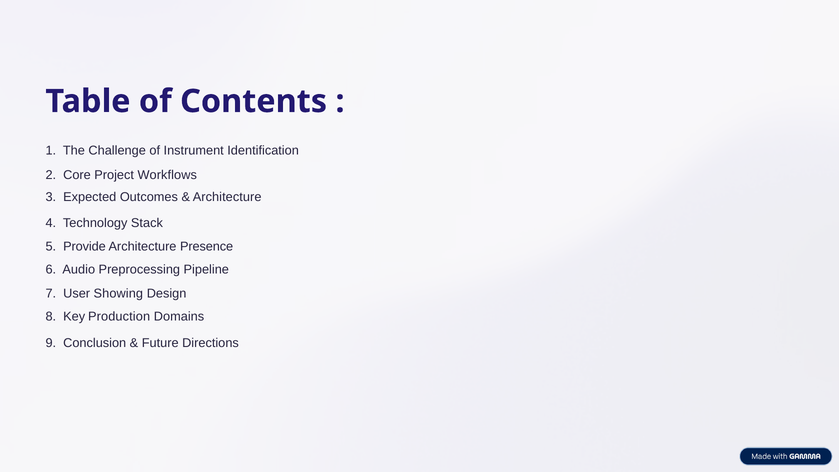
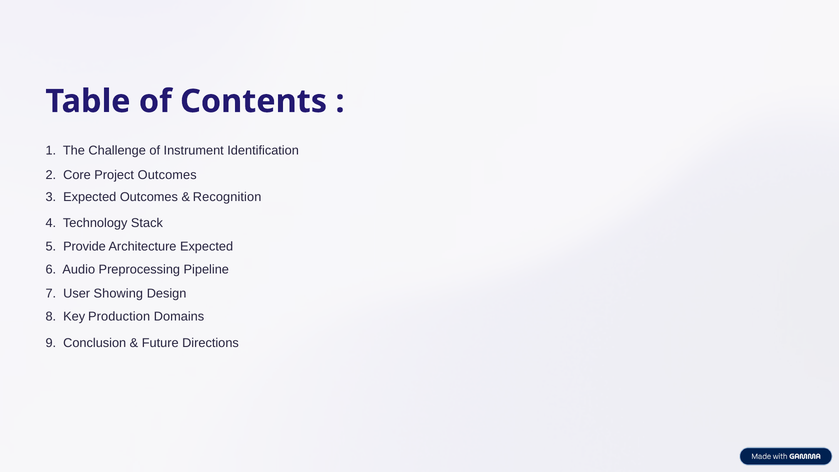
Project Workflows: Workflows -> Outcomes
Architecture at (227, 197): Architecture -> Recognition
Architecture Presence: Presence -> Expected
